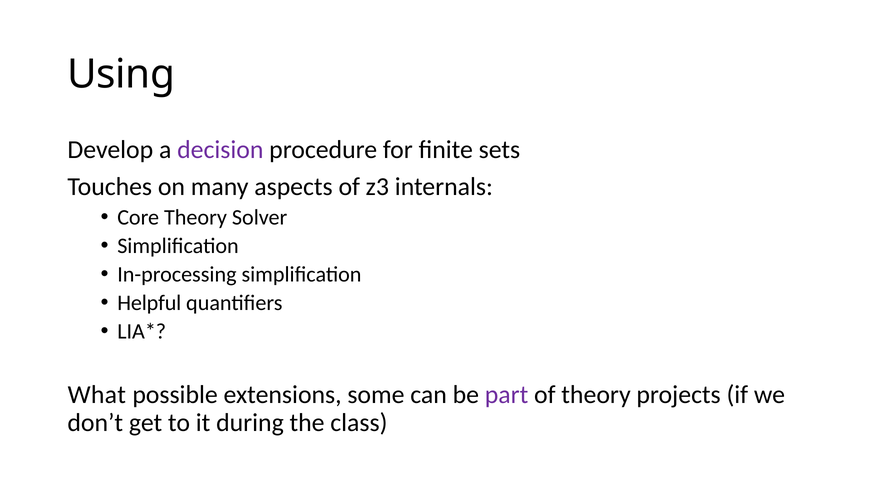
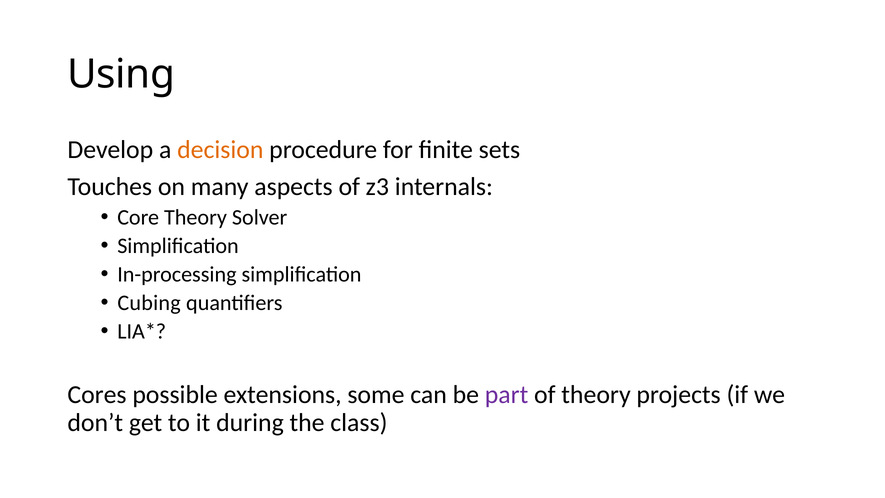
decision colour: purple -> orange
Helpful: Helpful -> Cubing
What: What -> Cores
